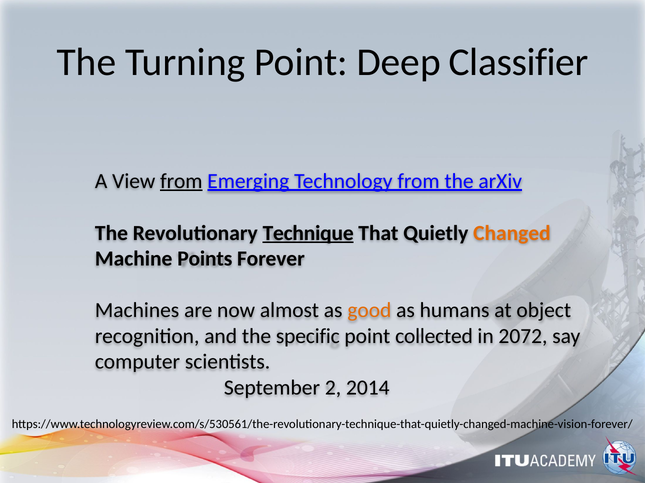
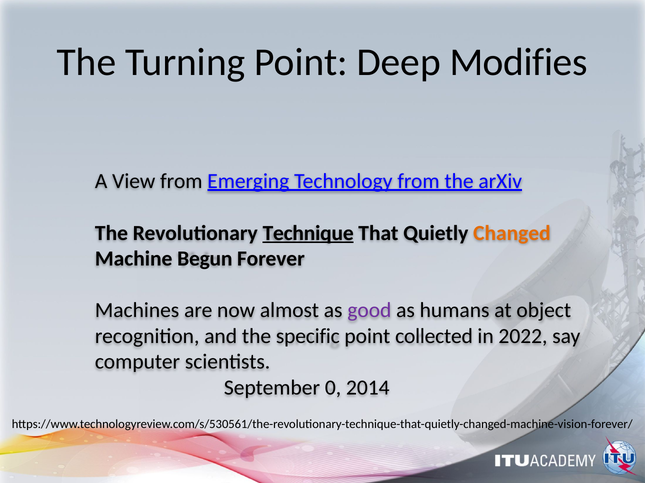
Classifier: Classifier -> Modifies
from at (181, 181) underline: present -> none
Points: Points -> Begun
good colour: orange -> purple
2072: 2072 -> 2022
2: 2 -> 0
